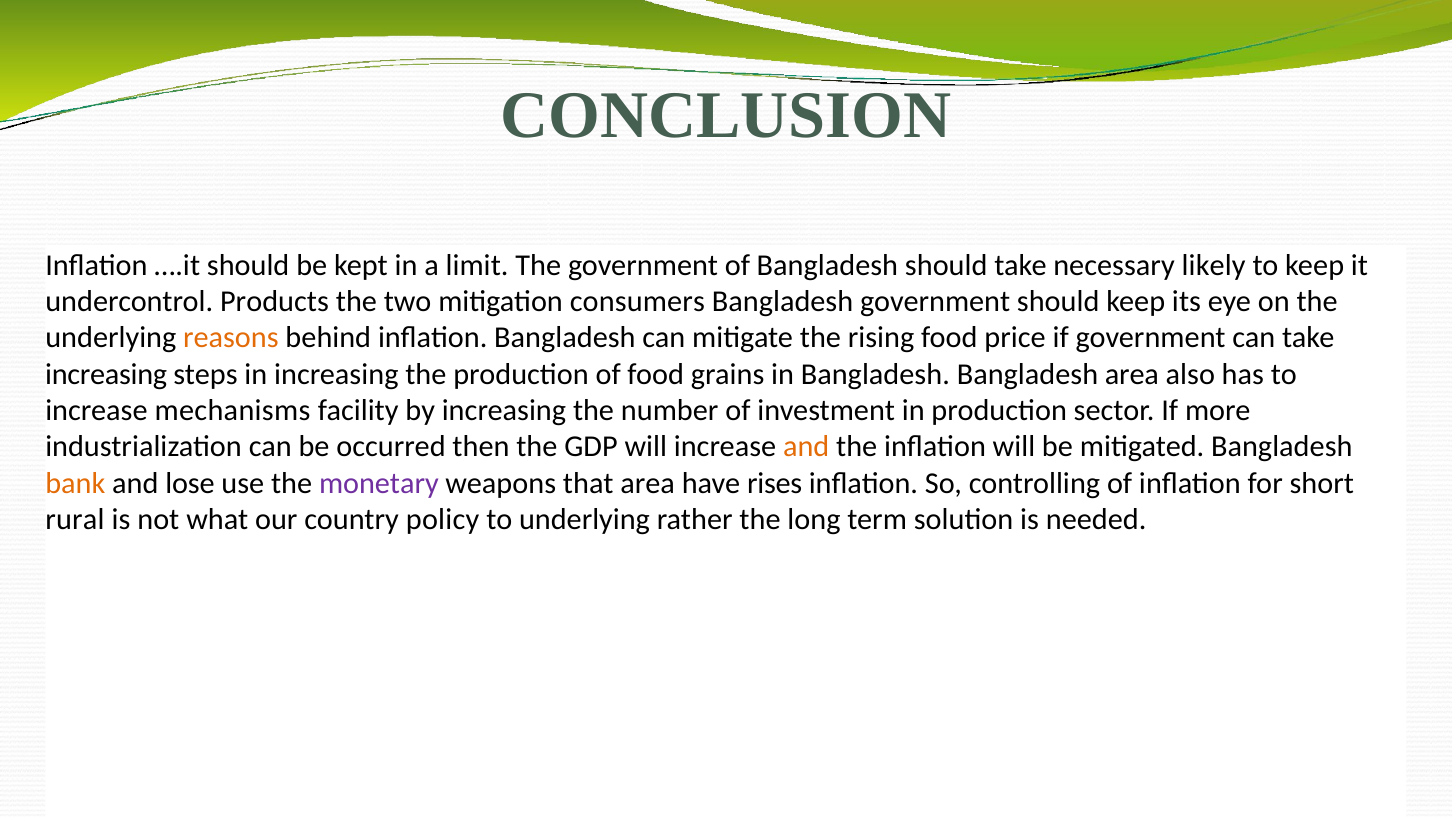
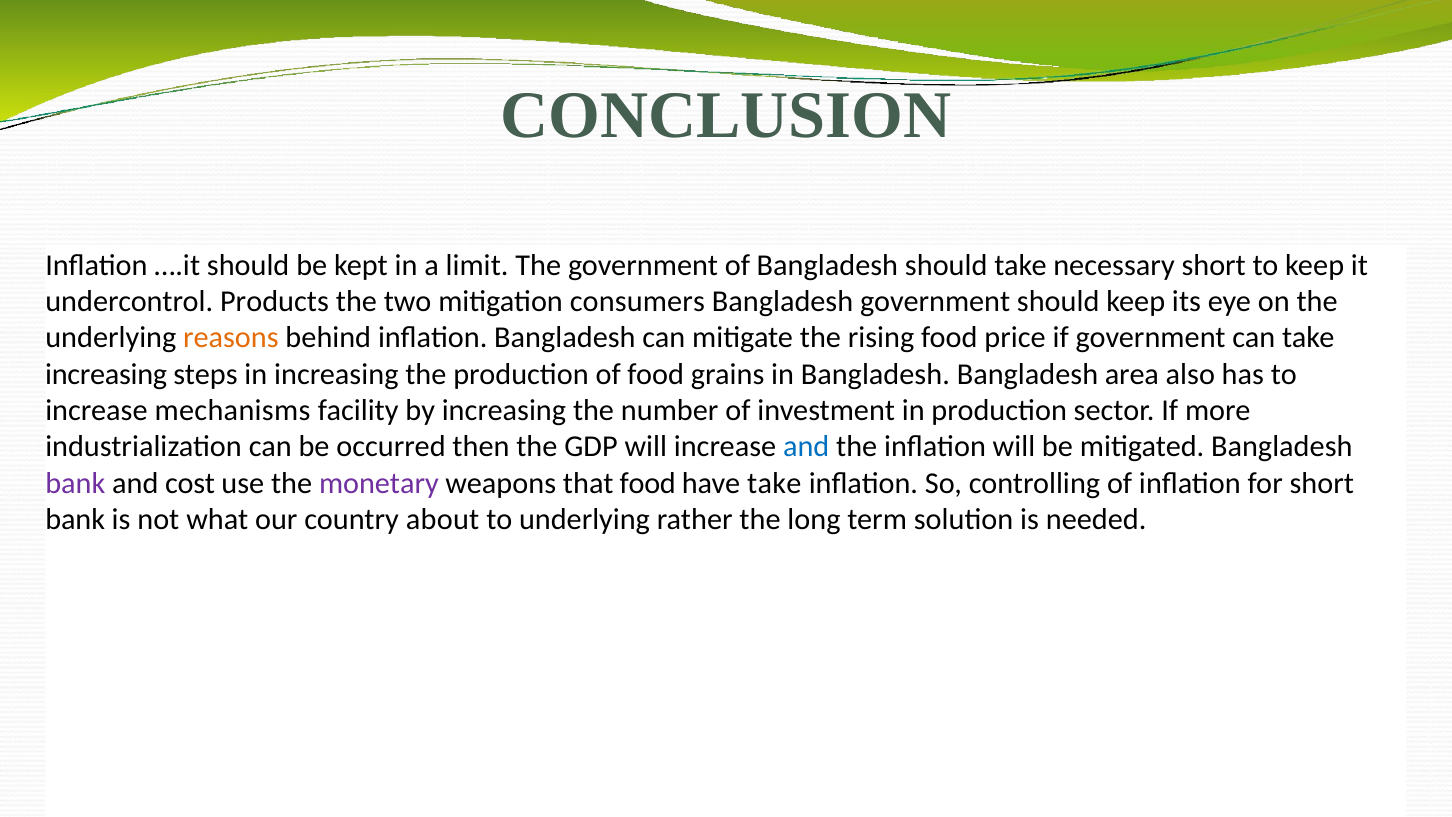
necessary likely: likely -> short
and at (806, 447) colour: orange -> blue
bank at (75, 483) colour: orange -> purple
lose: lose -> cost
that area: area -> food
have rises: rises -> take
rural at (75, 519): rural -> bank
policy: policy -> about
